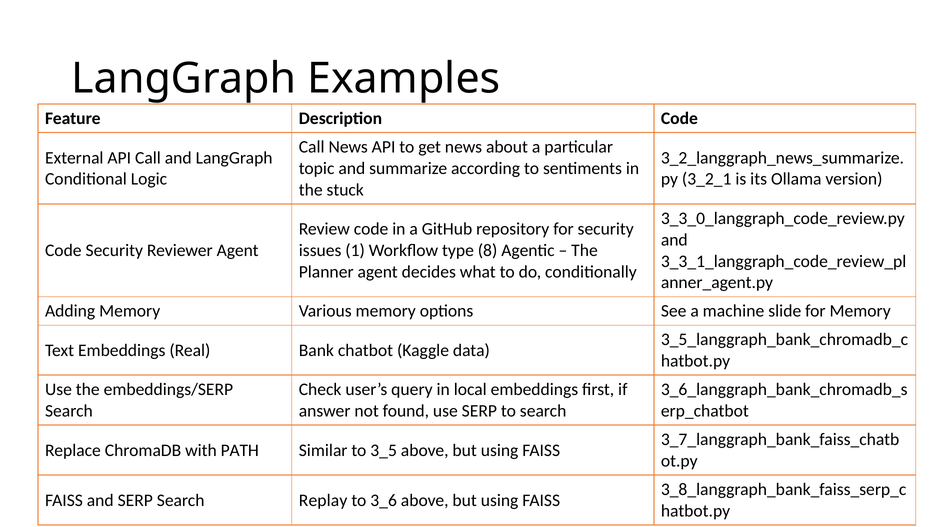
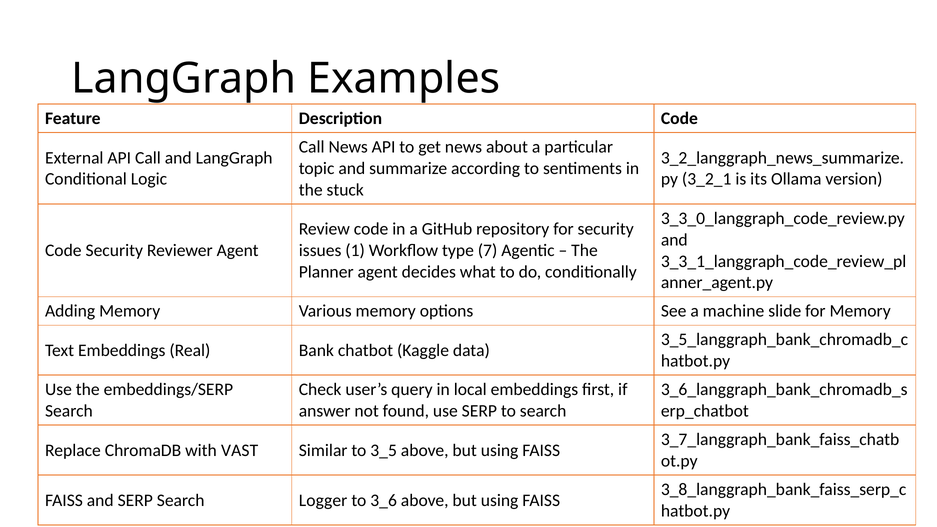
8: 8 -> 7
PATH: PATH -> VAST
Replay: Replay -> Logger
